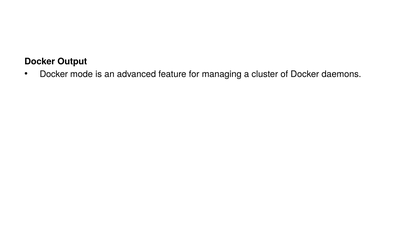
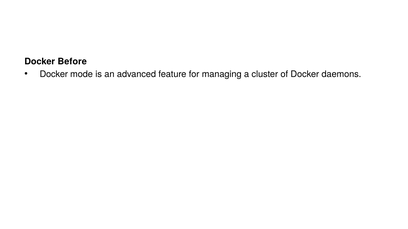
Output: Output -> Before
